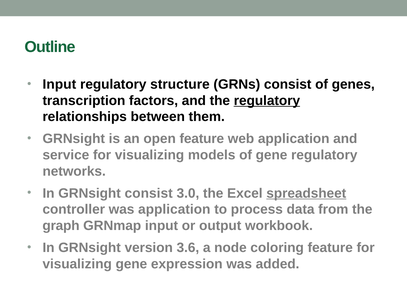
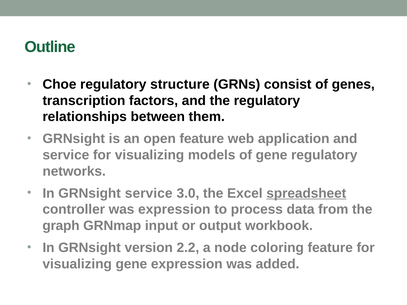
Input at (59, 84): Input -> Choe
regulatory at (267, 101) underline: present -> none
GRNsight consist: consist -> service
was application: application -> expression
3.6: 3.6 -> 2.2
